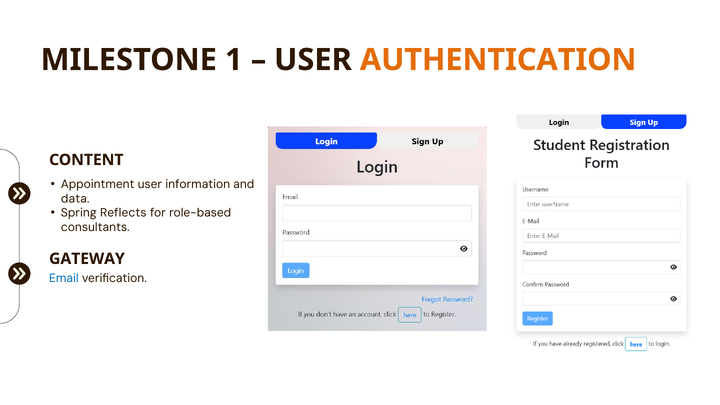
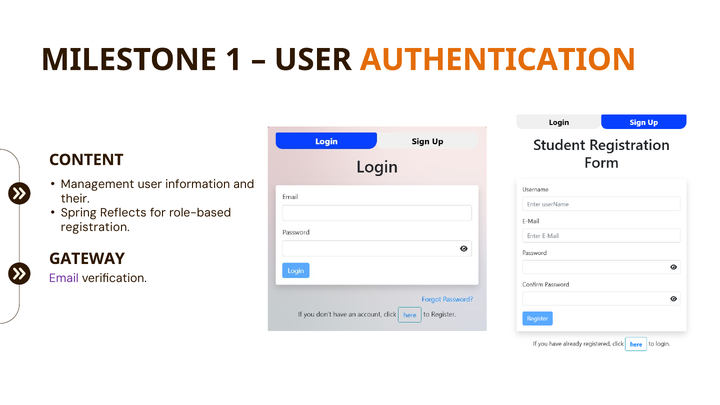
Appointment: Appointment -> Management
data: data -> their
consultants: consultants -> registration
Email colour: blue -> purple
